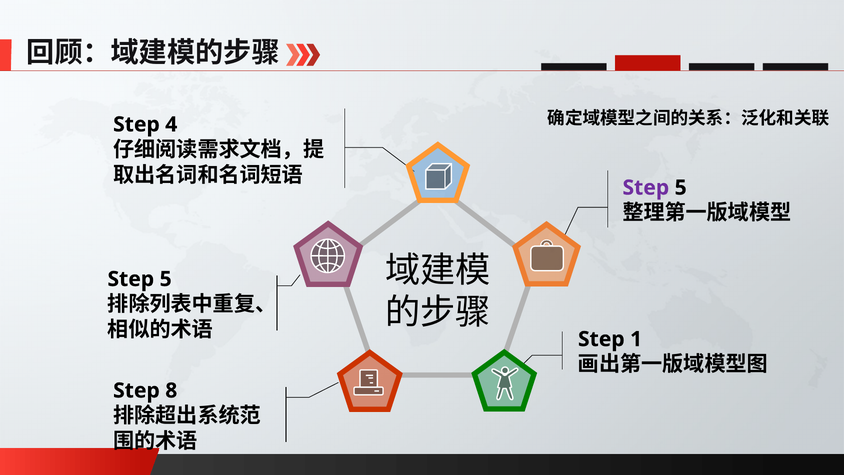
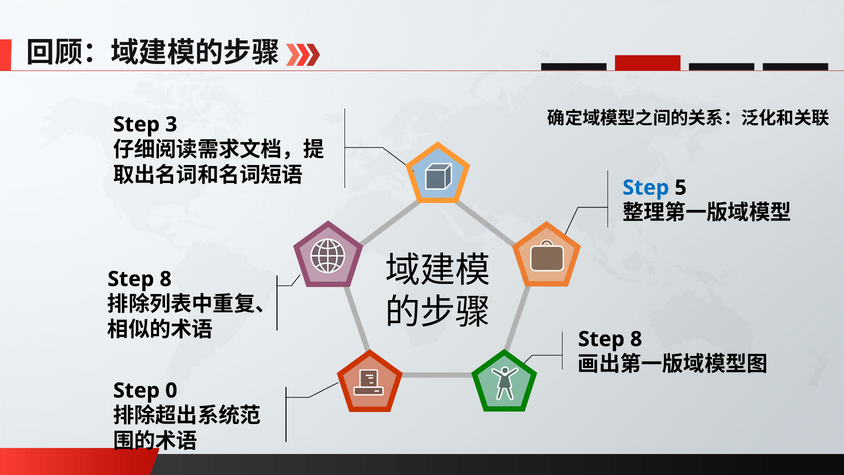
4: 4 -> 3
Step at (646, 188) colour: purple -> blue
5 at (166, 279): 5 -> 8
1 at (636, 339): 1 -> 8
8: 8 -> 0
